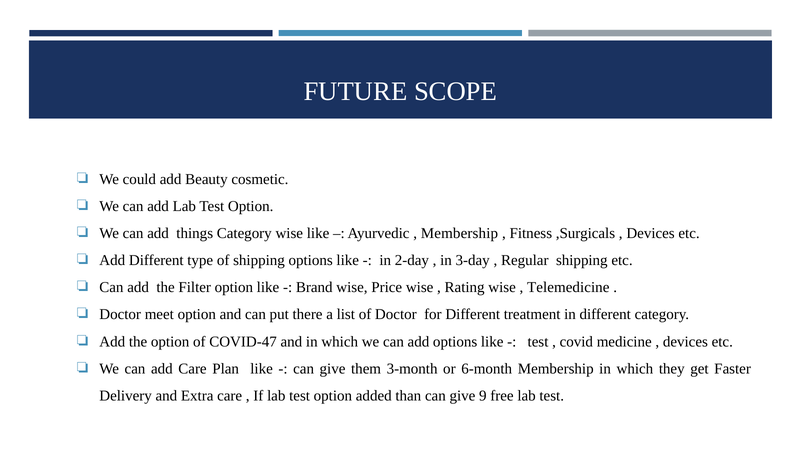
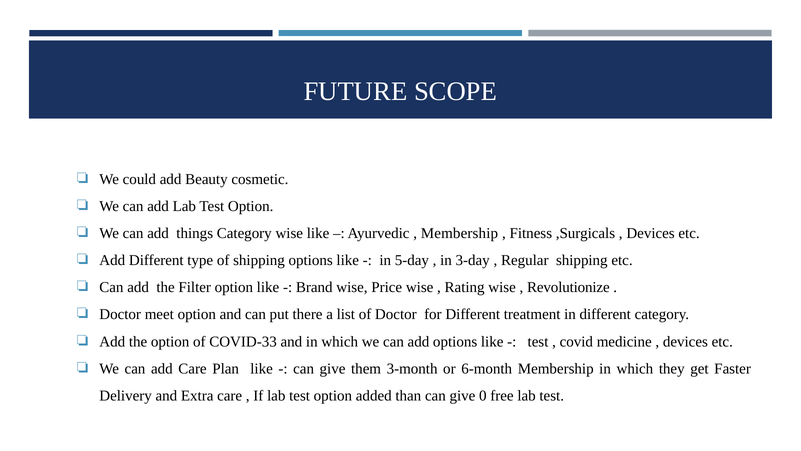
2-day: 2-day -> 5-day
Telemedicine: Telemedicine -> Revolutionize
COVID-47: COVID-47 -> COVID-33
9: 9 -> 0
